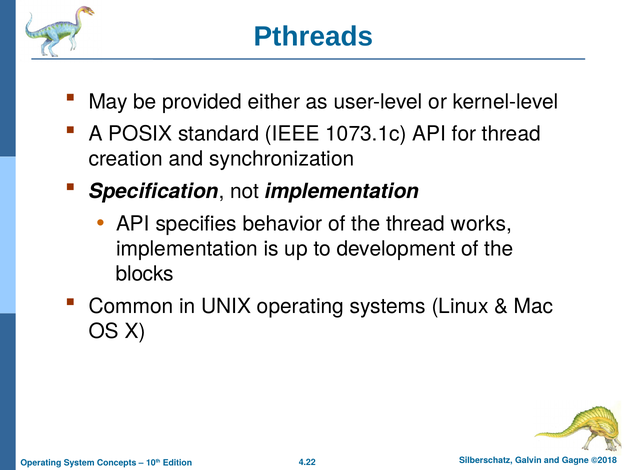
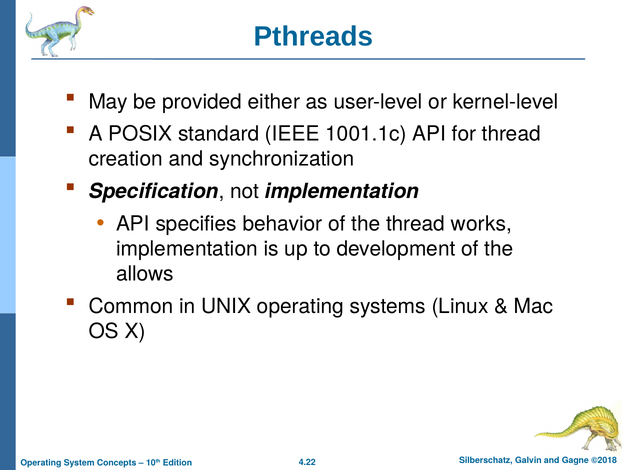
1073.1c: 1073.1c -> 1001.1c
blocks: blocks -> allows
